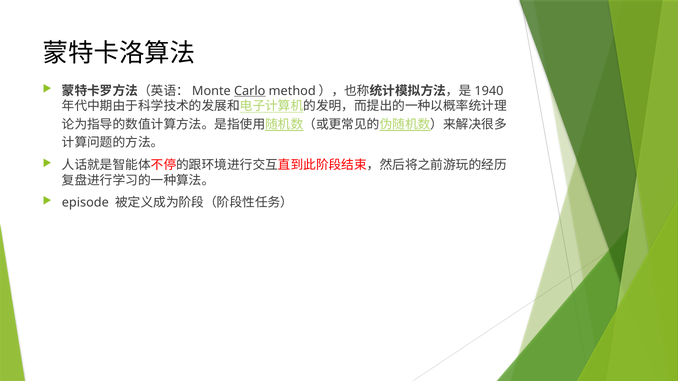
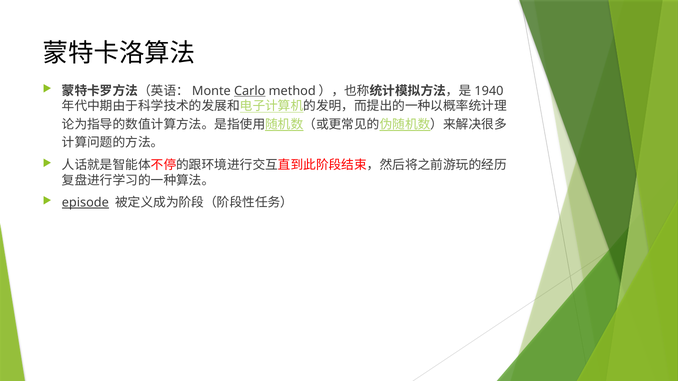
episode underline: none -> present
